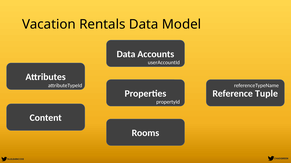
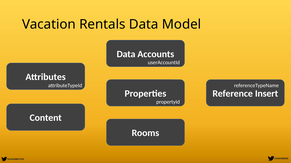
Tuple: Tuple -> Insert
